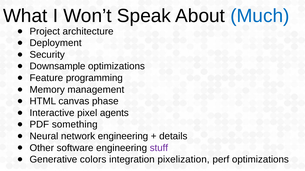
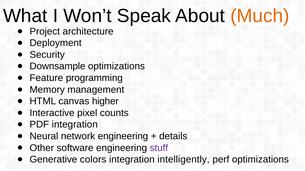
Much colour: blue -> orange
phase: phase -> higher
agents: agents -> counts
PDF something: something -> integration
pixelization: pixelization -> intelligently
